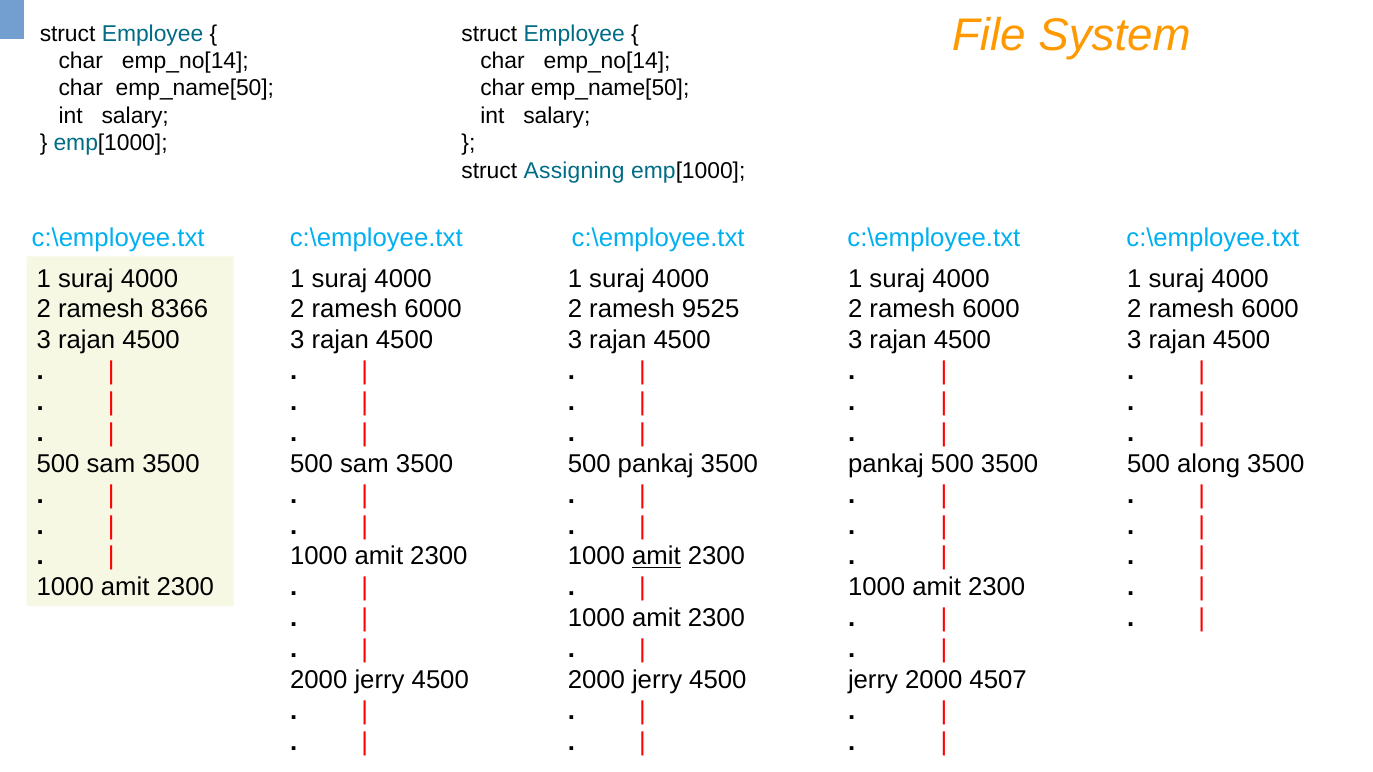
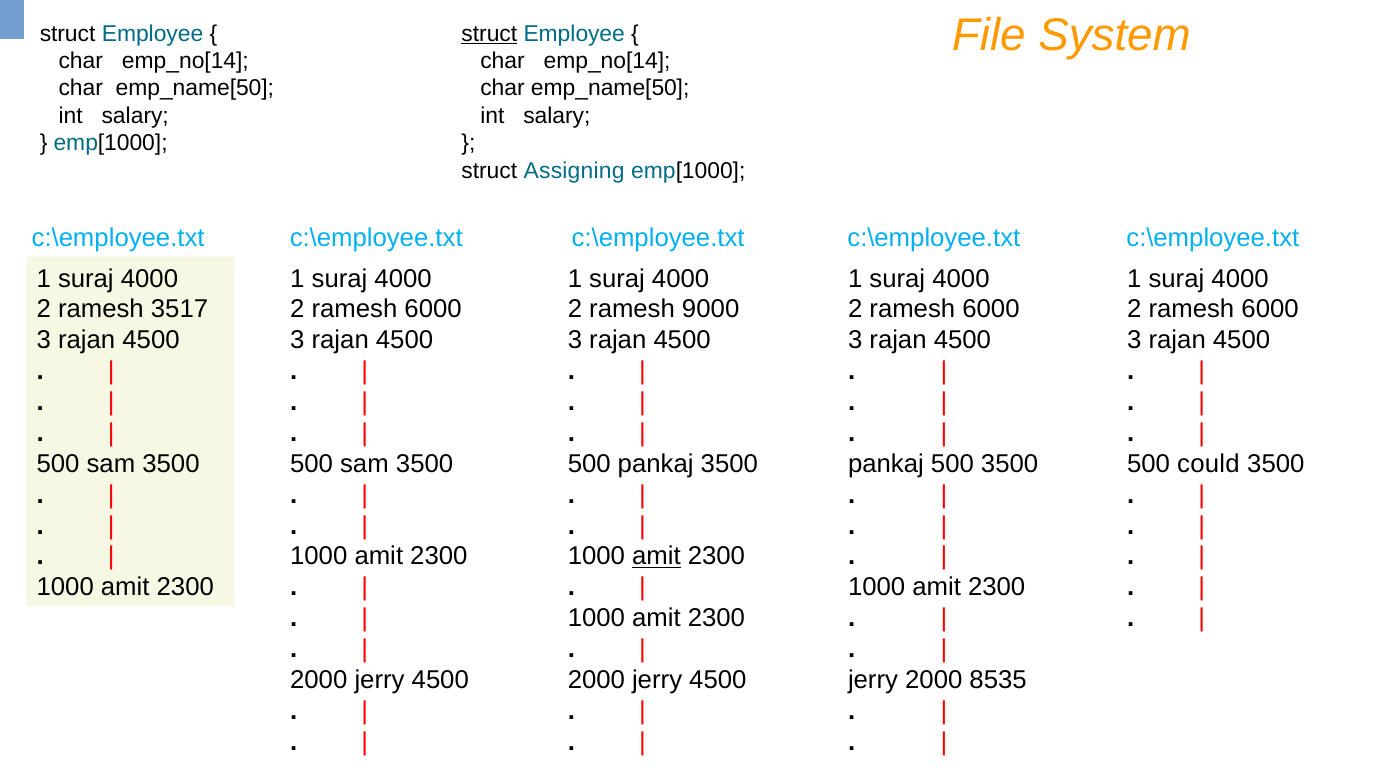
struct at (489, 33) underline: none -> present
8366: 8366 -> 3517
9525: 9525 -> 9000
along: along -> could
4507: 4507 -> 8535
